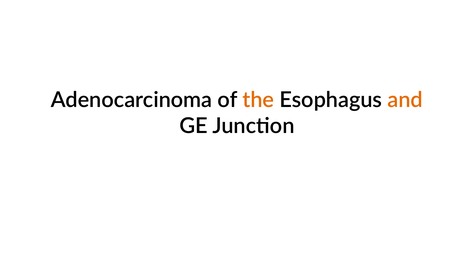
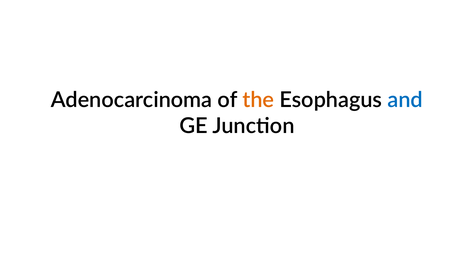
and colour: orange -> blue
